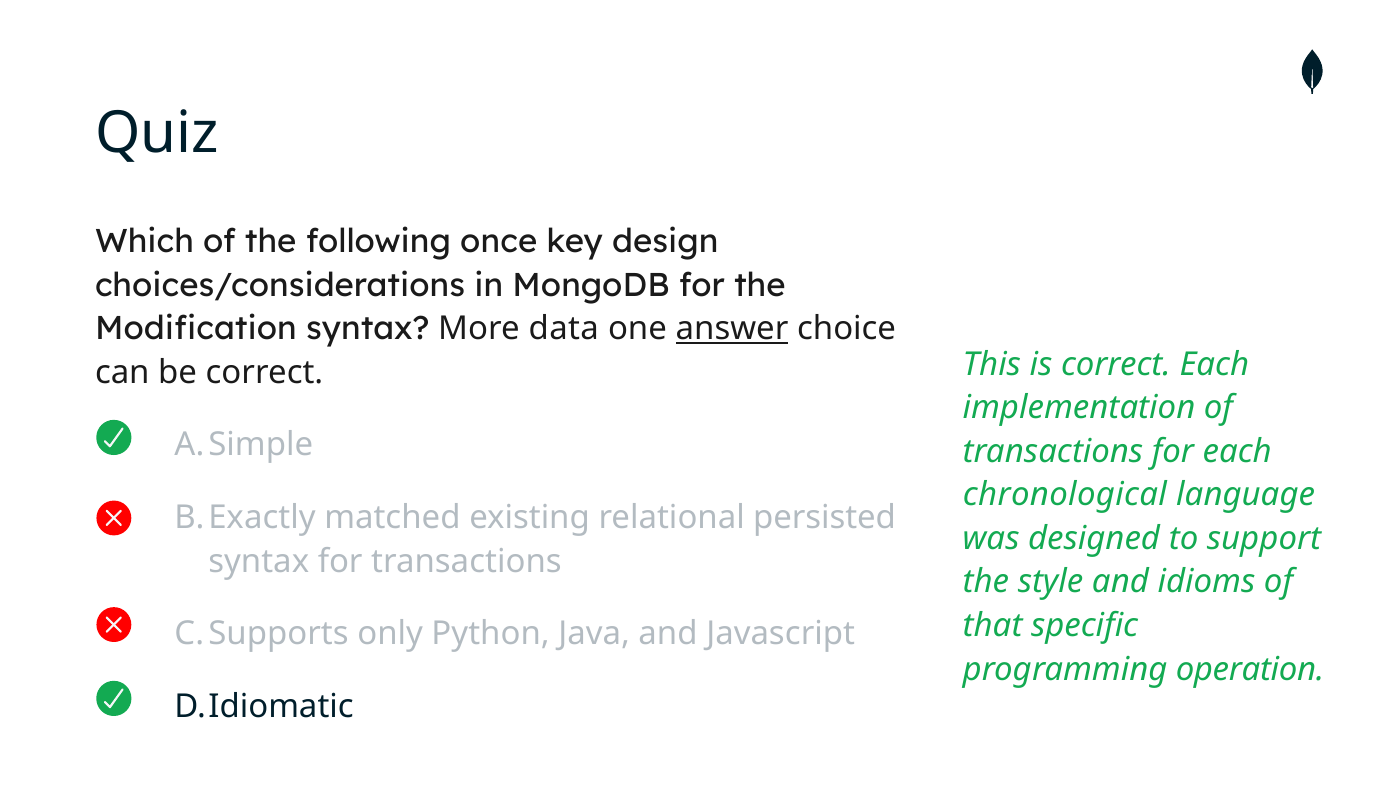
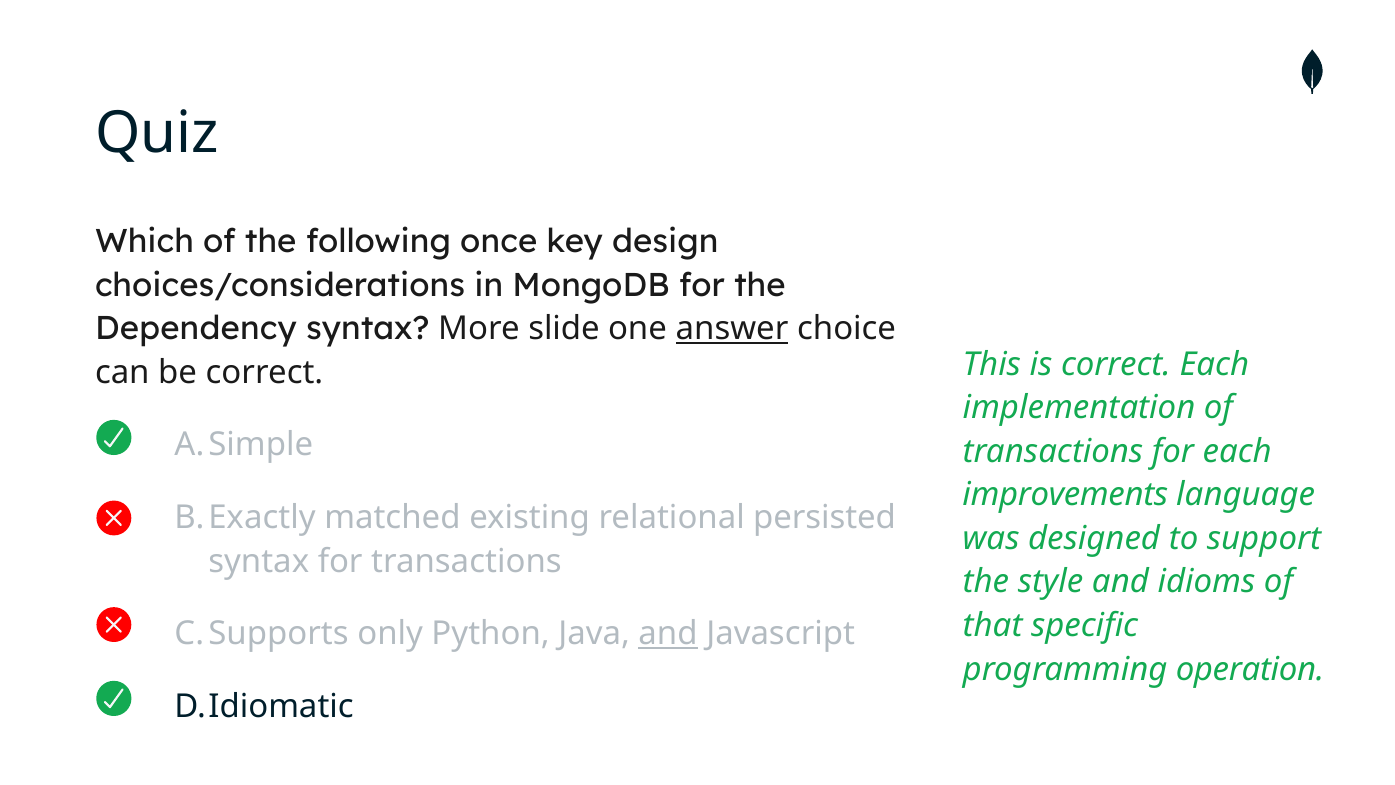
Modification: Modification -> Dependency
data: data -> slide
chronological: chronological -> improvements
and at (668, 634) underline: none -> present
